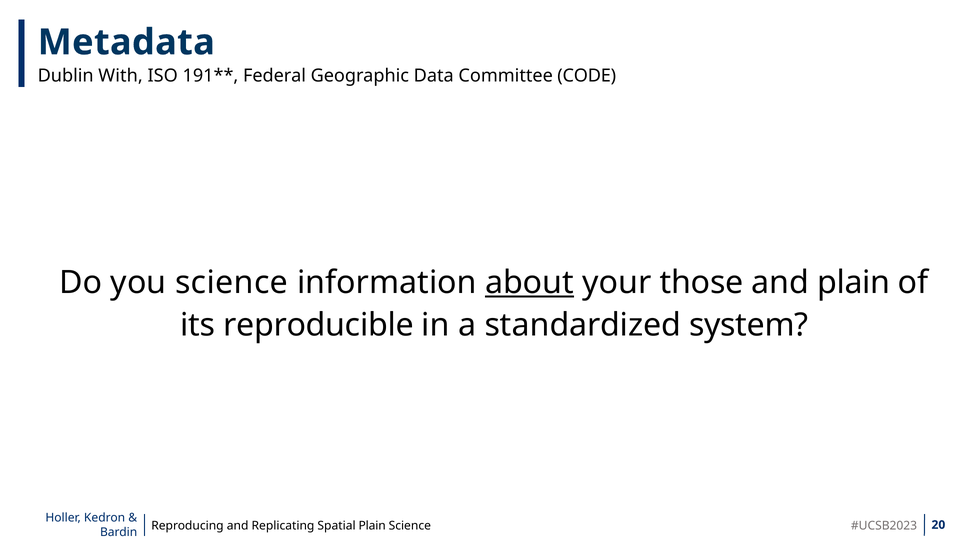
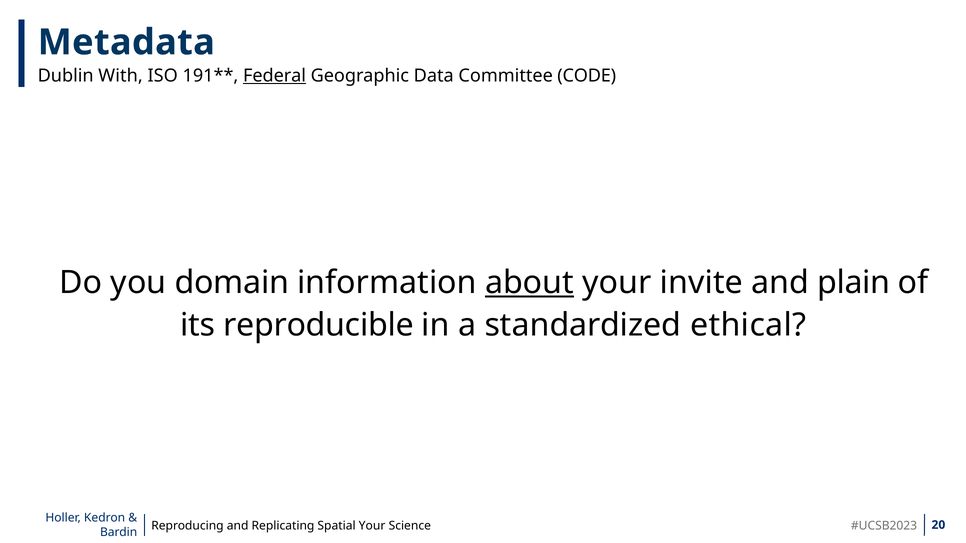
Federal underline: none -> present
you science: science -> domain
those: those -> invite
system: system -> ethical
Plain at (372, 526): Plain -> Your
